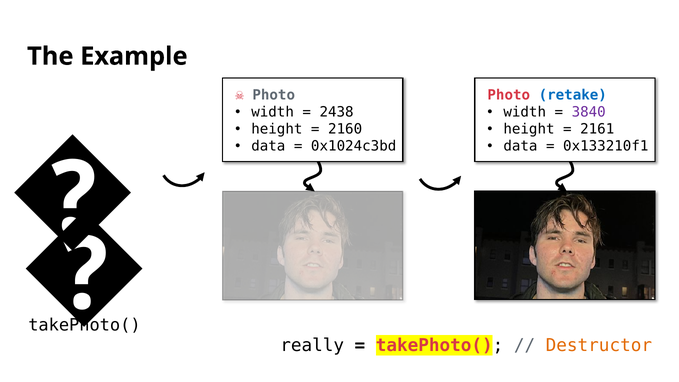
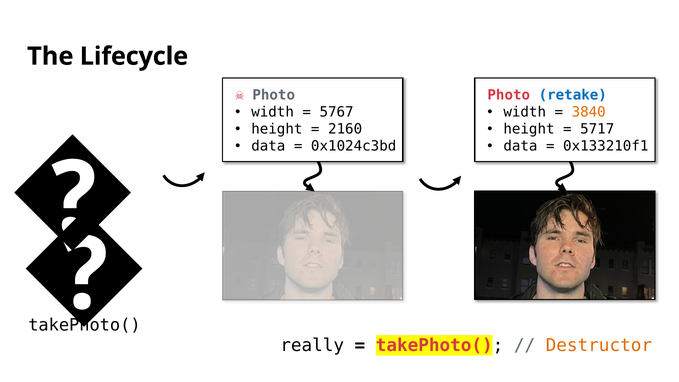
Example: Example -> Lifecycle
2438: 2438 -> 5767
3840 colour: purple -> orange
2161: 2161 -> 5717
